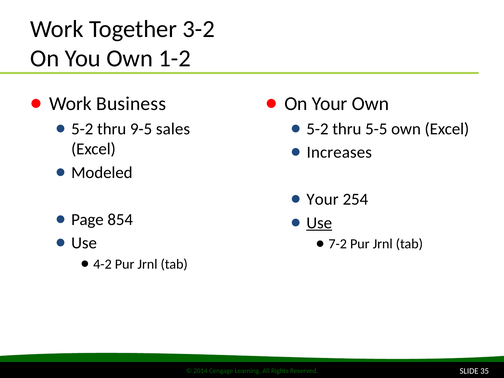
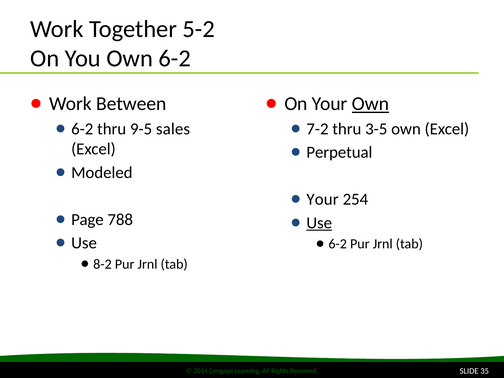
3-2: 3-2 -> 5-2
Own 1-2: 1-2 -> 6-2
Business: Business -> Between
Own at (370, 104) underline: none -> present
5-2 at (82, 129): 5-2 -> 6-2
5-2 at (317, 129): 5-2 -> 7-2
5-5: 5-5 -> 3-5
Increases: Increases -> Perpetual
854: 854 -> 788
7-2 at (338, 244): 7-2 -> 6-2
4-2: 4-2 -> 8-2
